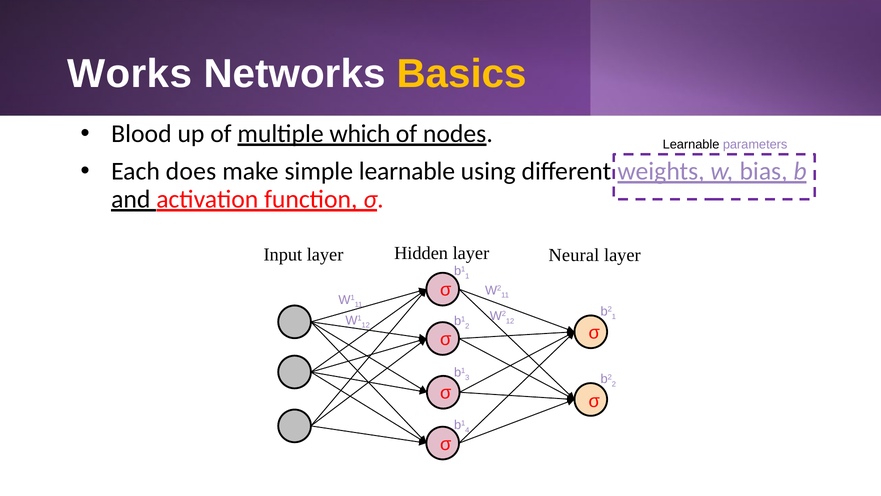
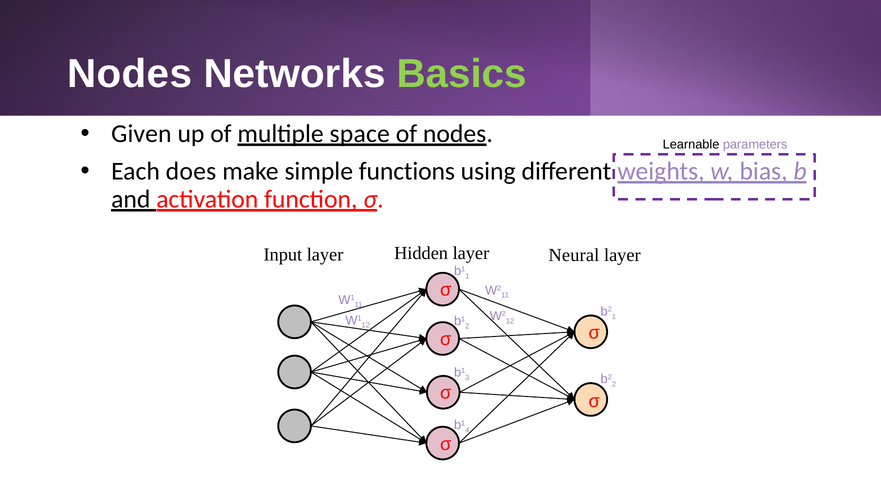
Works at (130, 74): Works -> Nodes
Basics colour: yellow -> light green
Blood: Blood -> Given
which: which -> space
simple learnable: learnable -> functions
